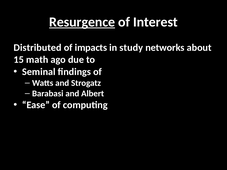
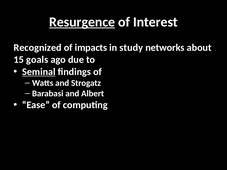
Distributed: Distributed -> Recognized
math: math -> goals
Seminal underline: none -> present
